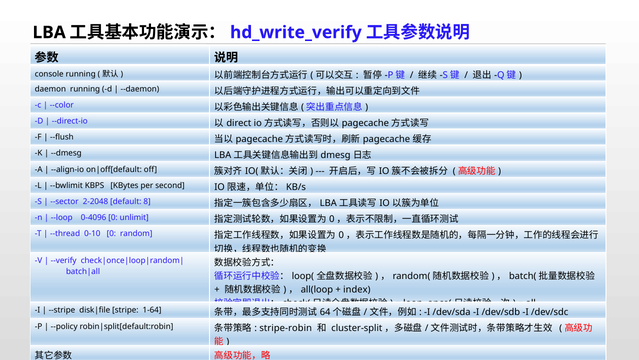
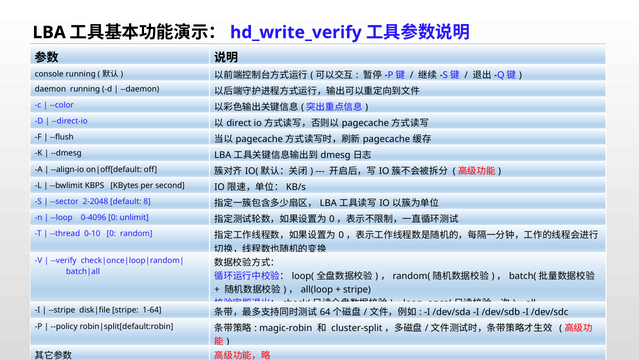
index at (357, 289): index -> stripe
stripe-robin: stripe-robin -> magic-robin
